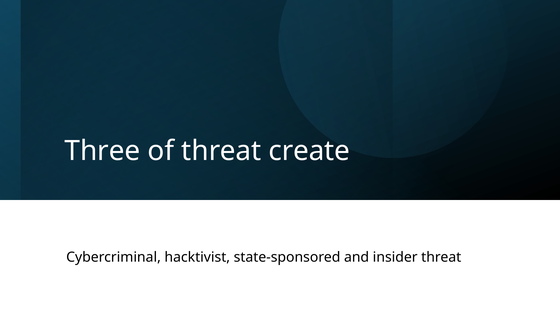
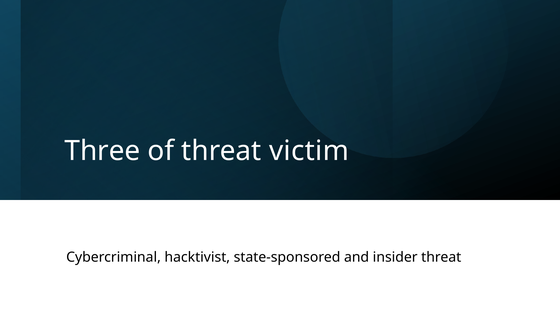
create: create -> victim
